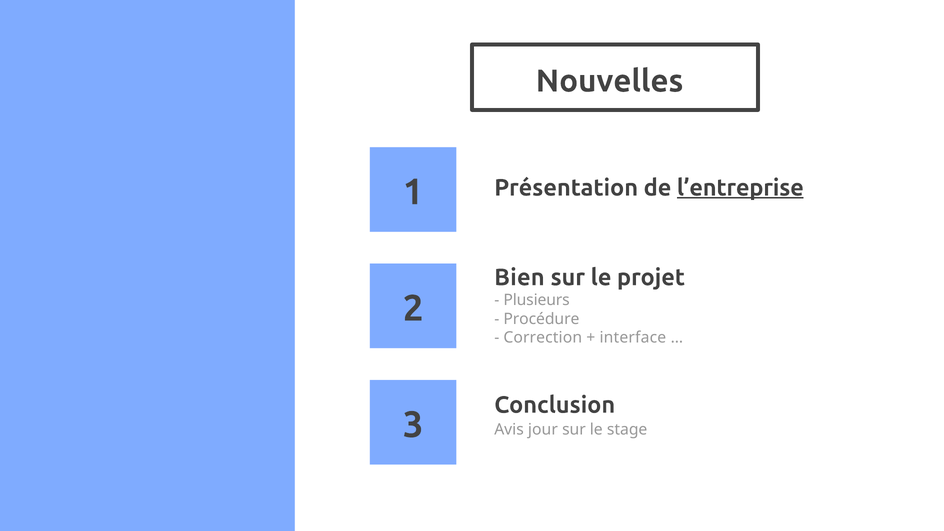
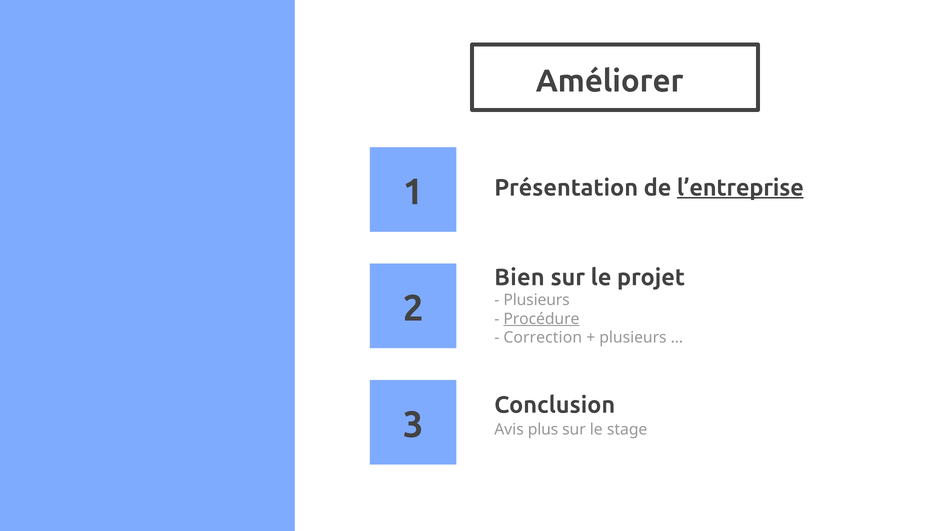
Nouvelles: Nouvelles -> Améliorer
Procédure underline: none -> present
interface at (633, 338): interface -> plusieurs
jour: jour -> plus
